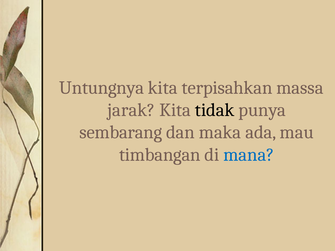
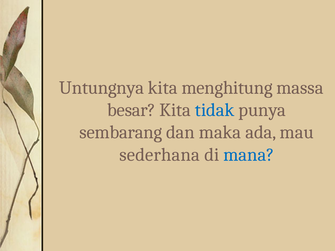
terpisahkan: terpisahkan -> menghitung
jarak: jarak -> besar
tidak colour: black -> blue
timbangan: timbangan -> sederhana
